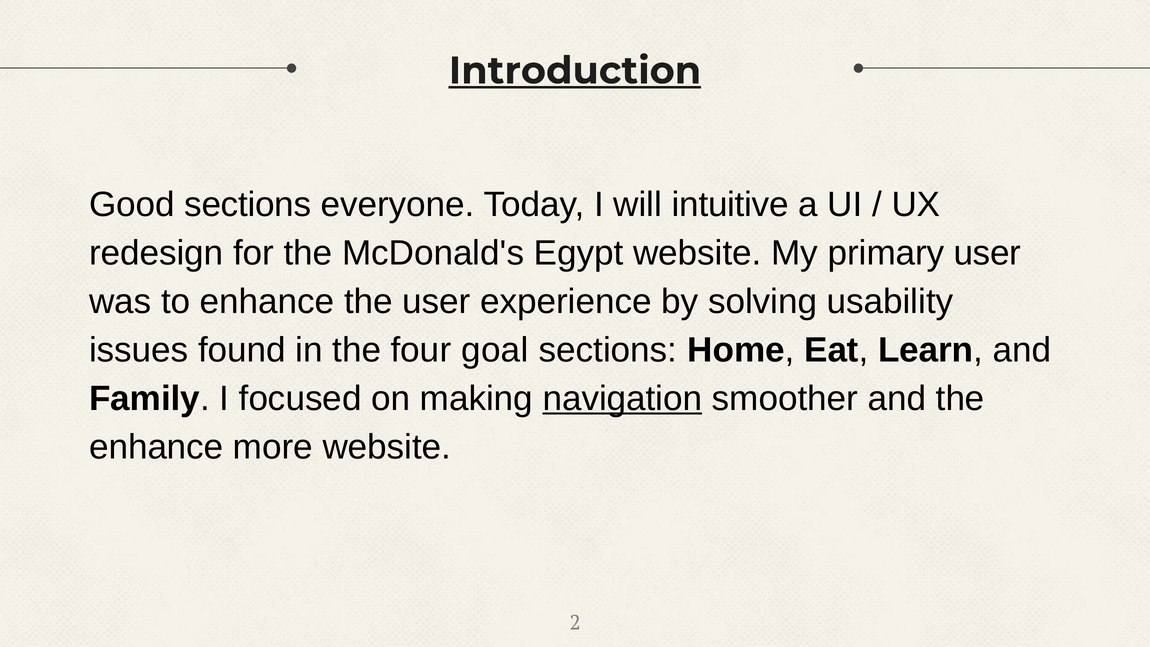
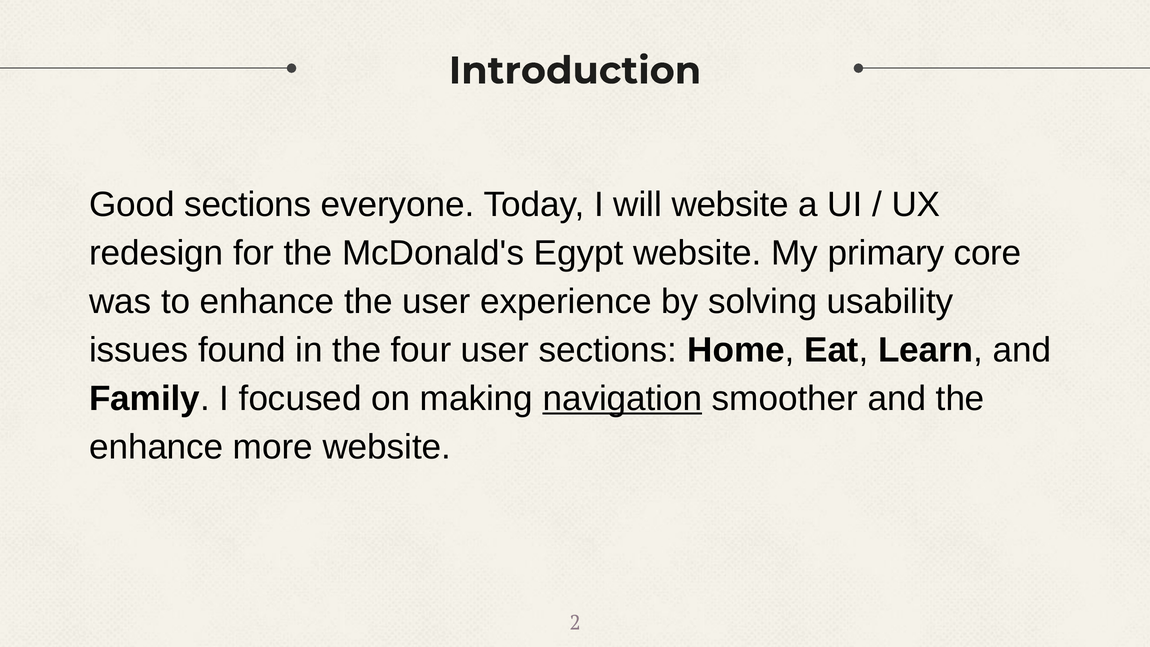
Introduction underline: present -> none
will intuitive: intuitive -> website
primary user: user -> core
four goal: goal -> user
